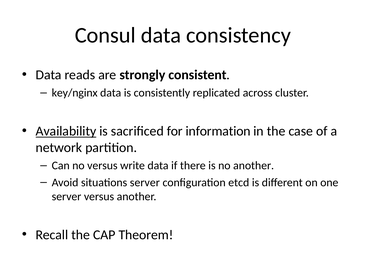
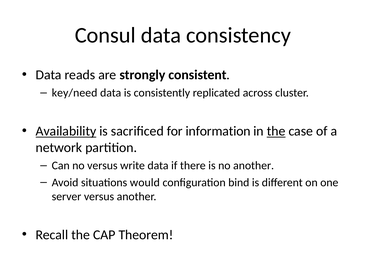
key/nginx: key/nginx -> key/need
the at (276, 131) underline: none -> present
situations server: server -> would
etcd: etcd -> bind
